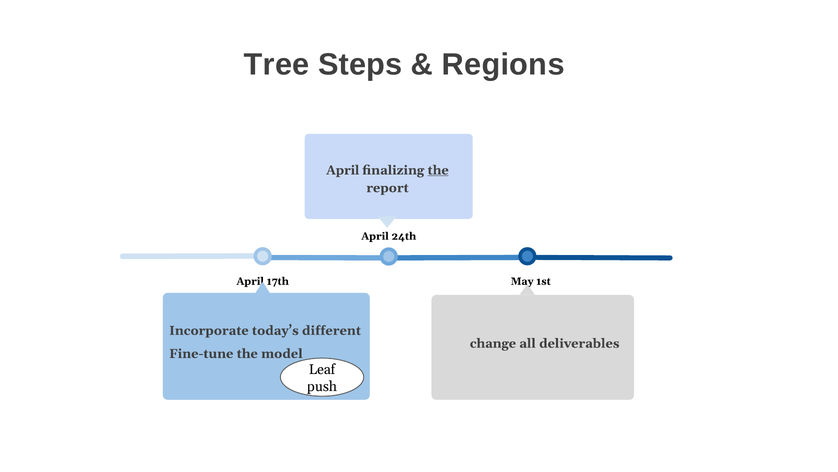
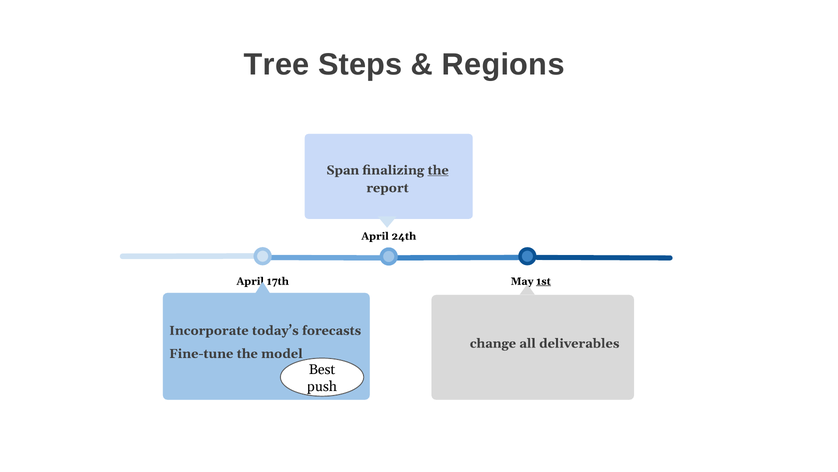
April at (343, 170): April -> Span
1st underline: none -> present
different: different -> forecasts
Leaf: Leaf -> Best
